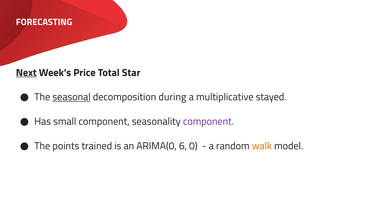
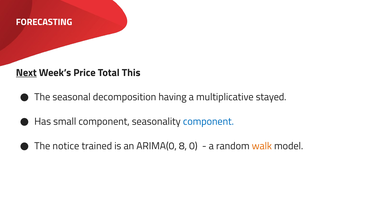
Star: Star -> This
seasonal underline: present -> none
during: during -> having
component at (208, 122) colour: purple -> blue
points: points -> notice
6: 6 -> 8
